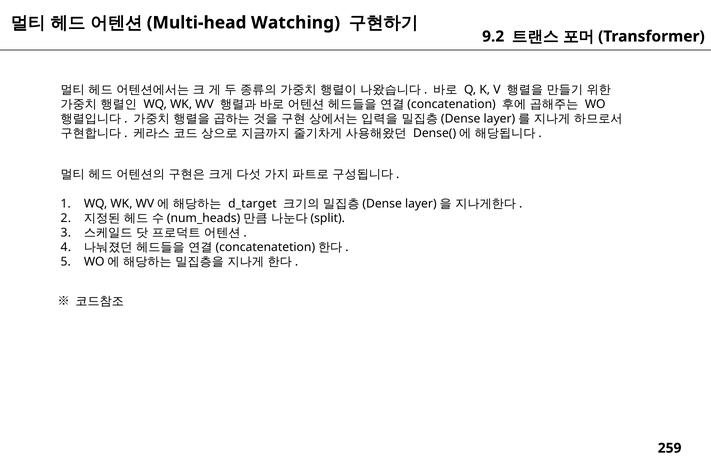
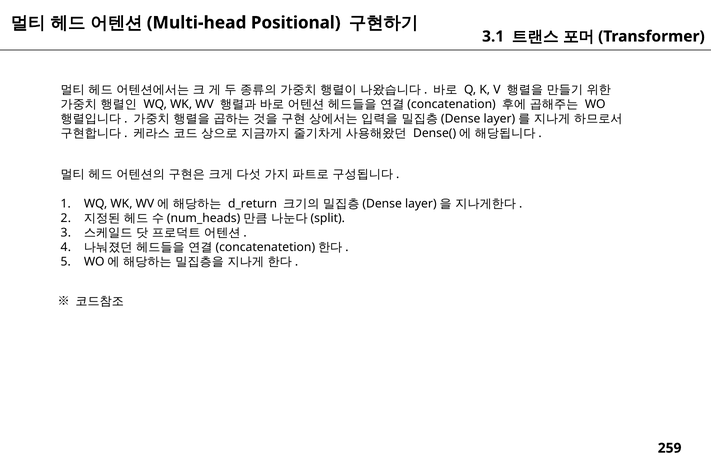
Watching: Watching -> Positional
9.2: 9.2 -> 3.1
d_target: d_target -> d_return
